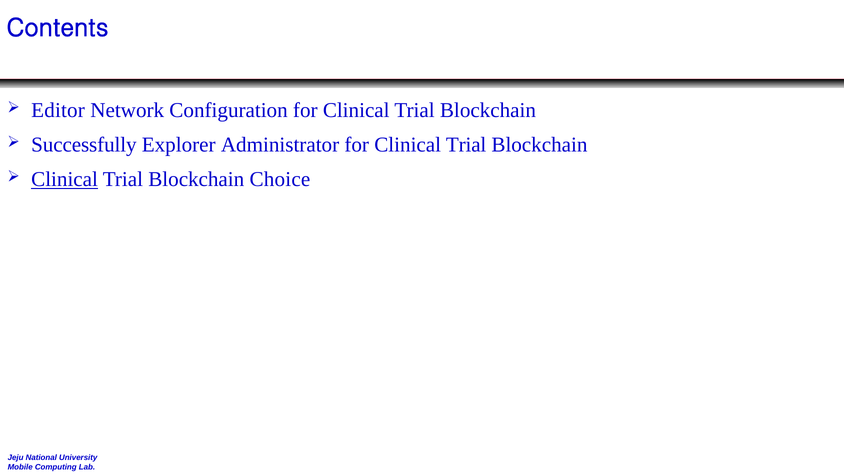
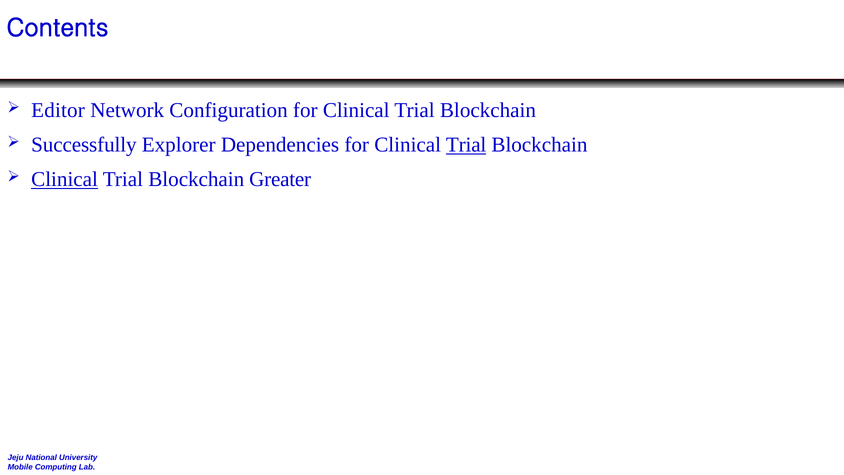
Administrator: Administrator -> Dependencies
Trial at (466, 145) underline: none -> present
Choice: Choice -> Greater
